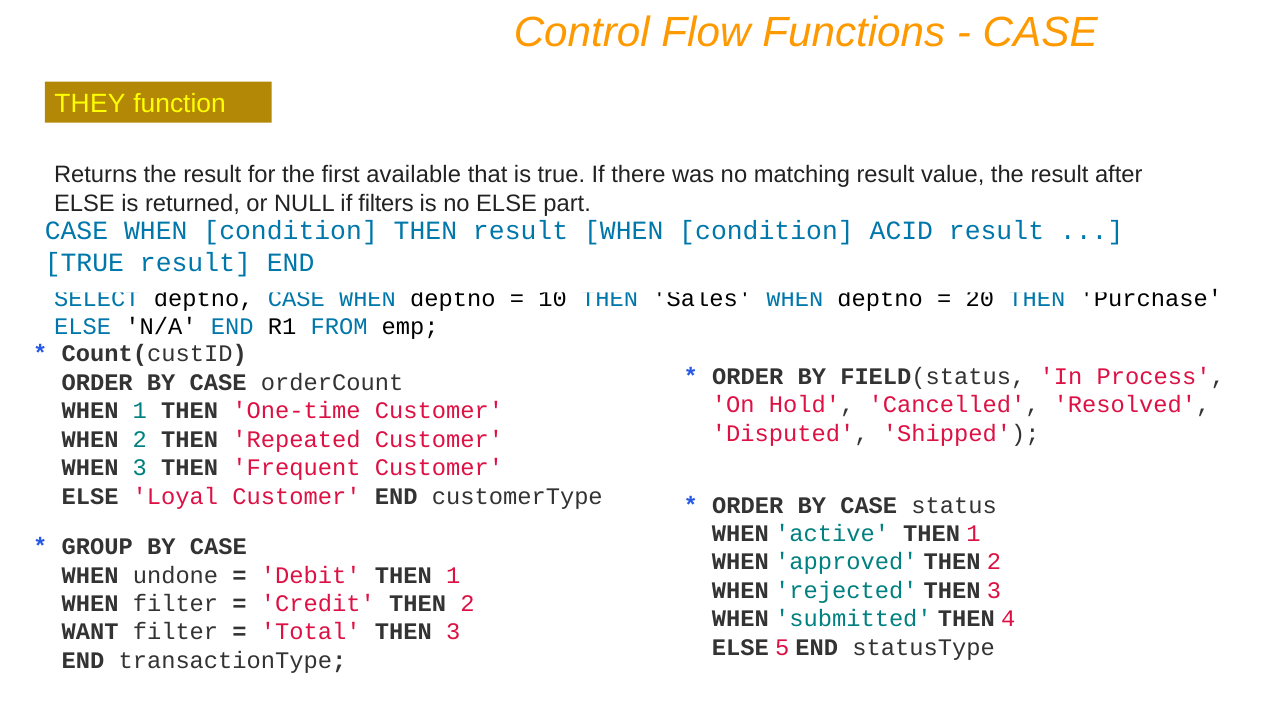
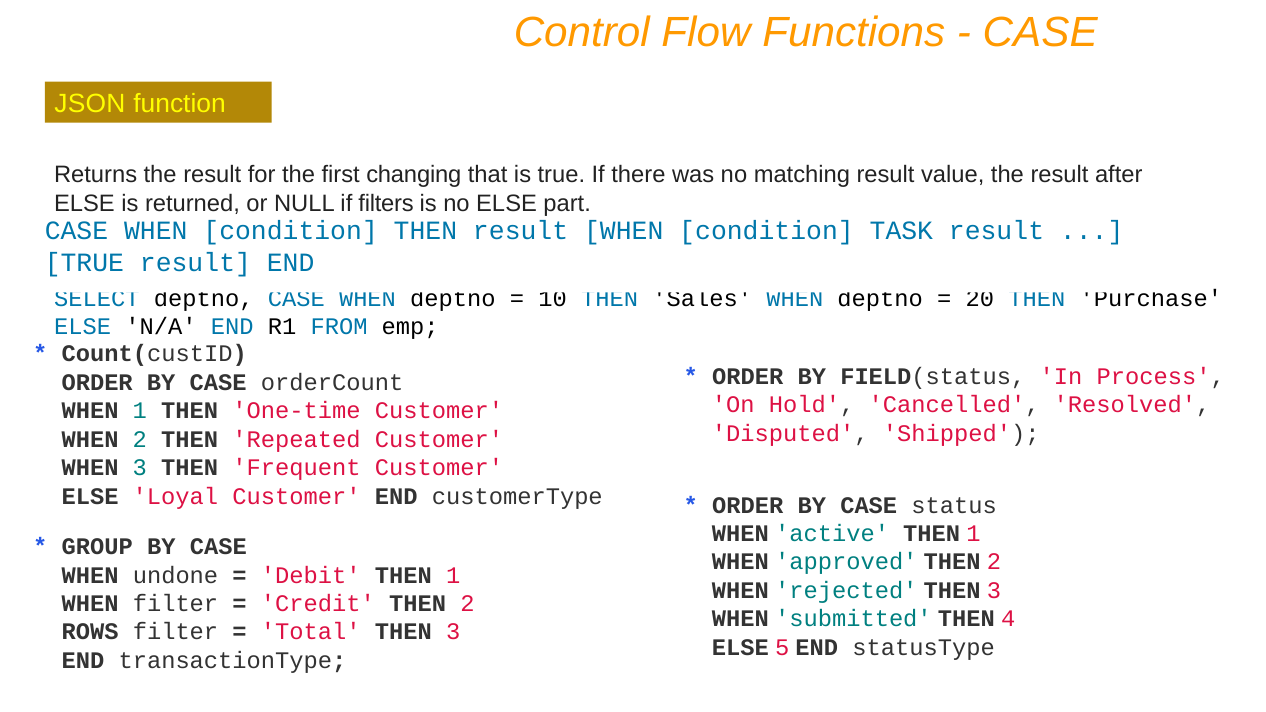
THEY: THEY -> JSON
available: available -> changing
ACID: ACID -> TASK
WANT: WANT -> ROWS
